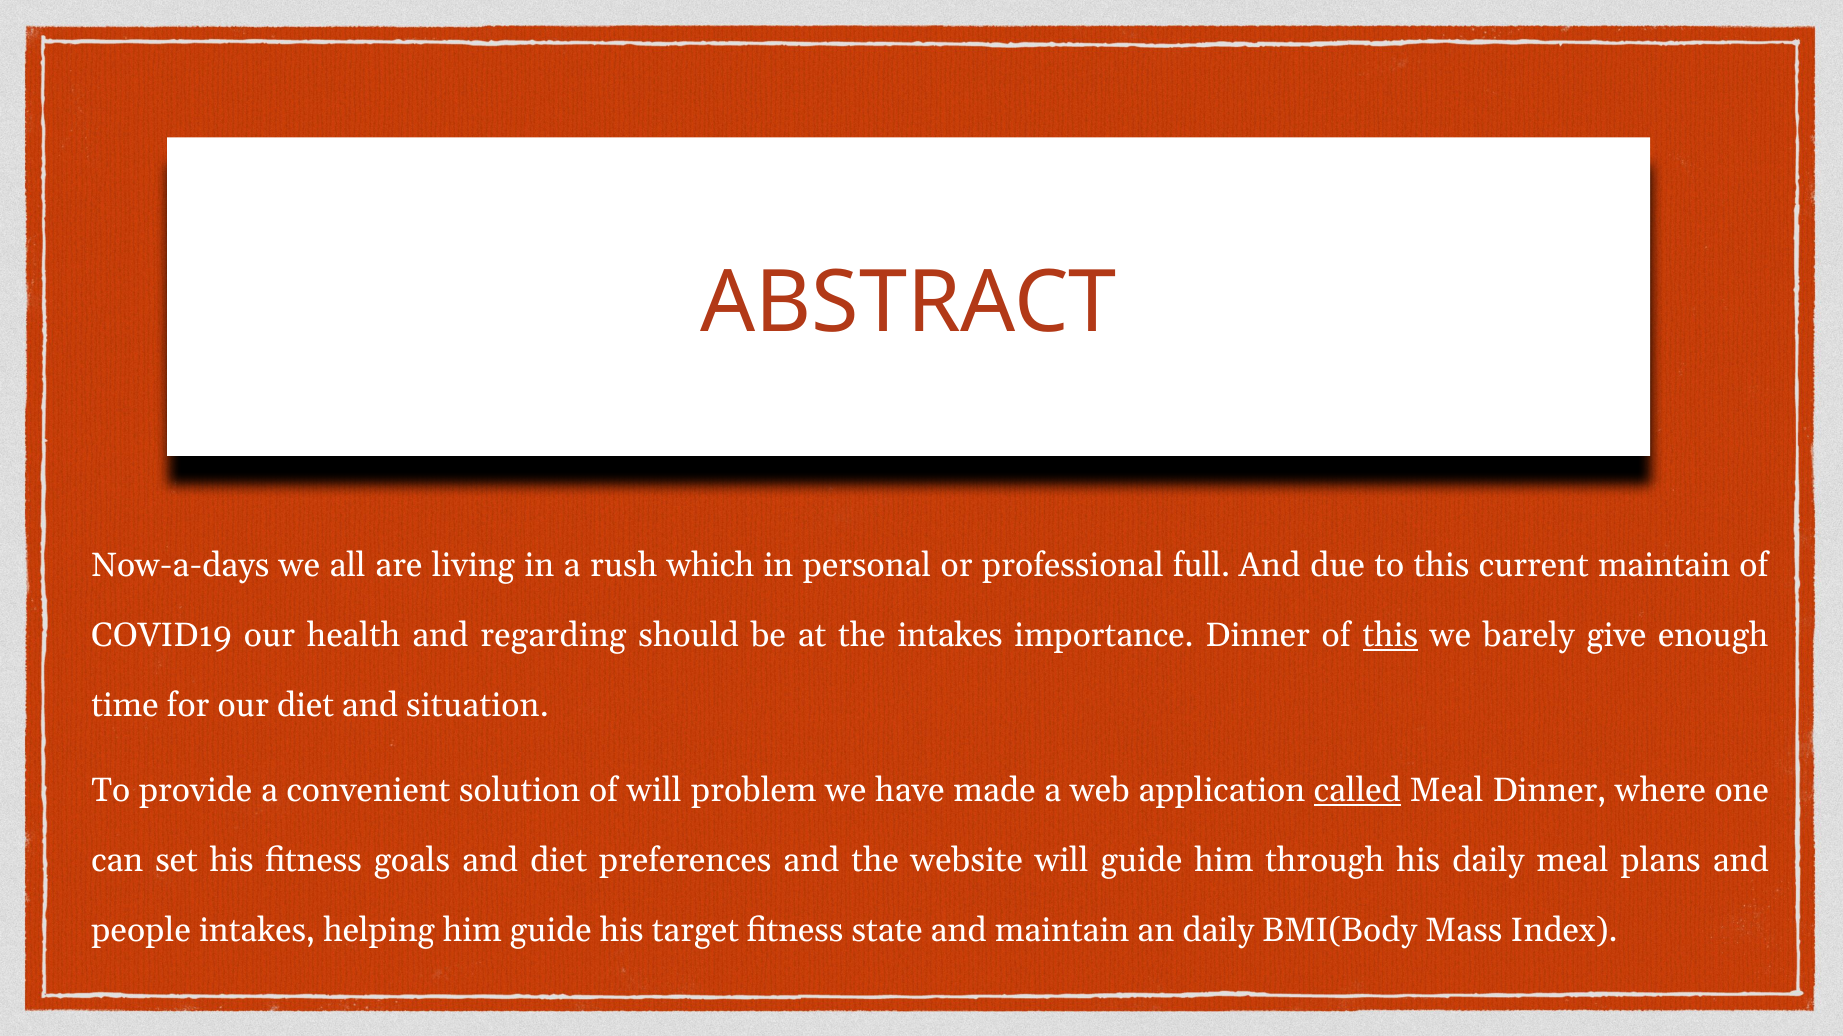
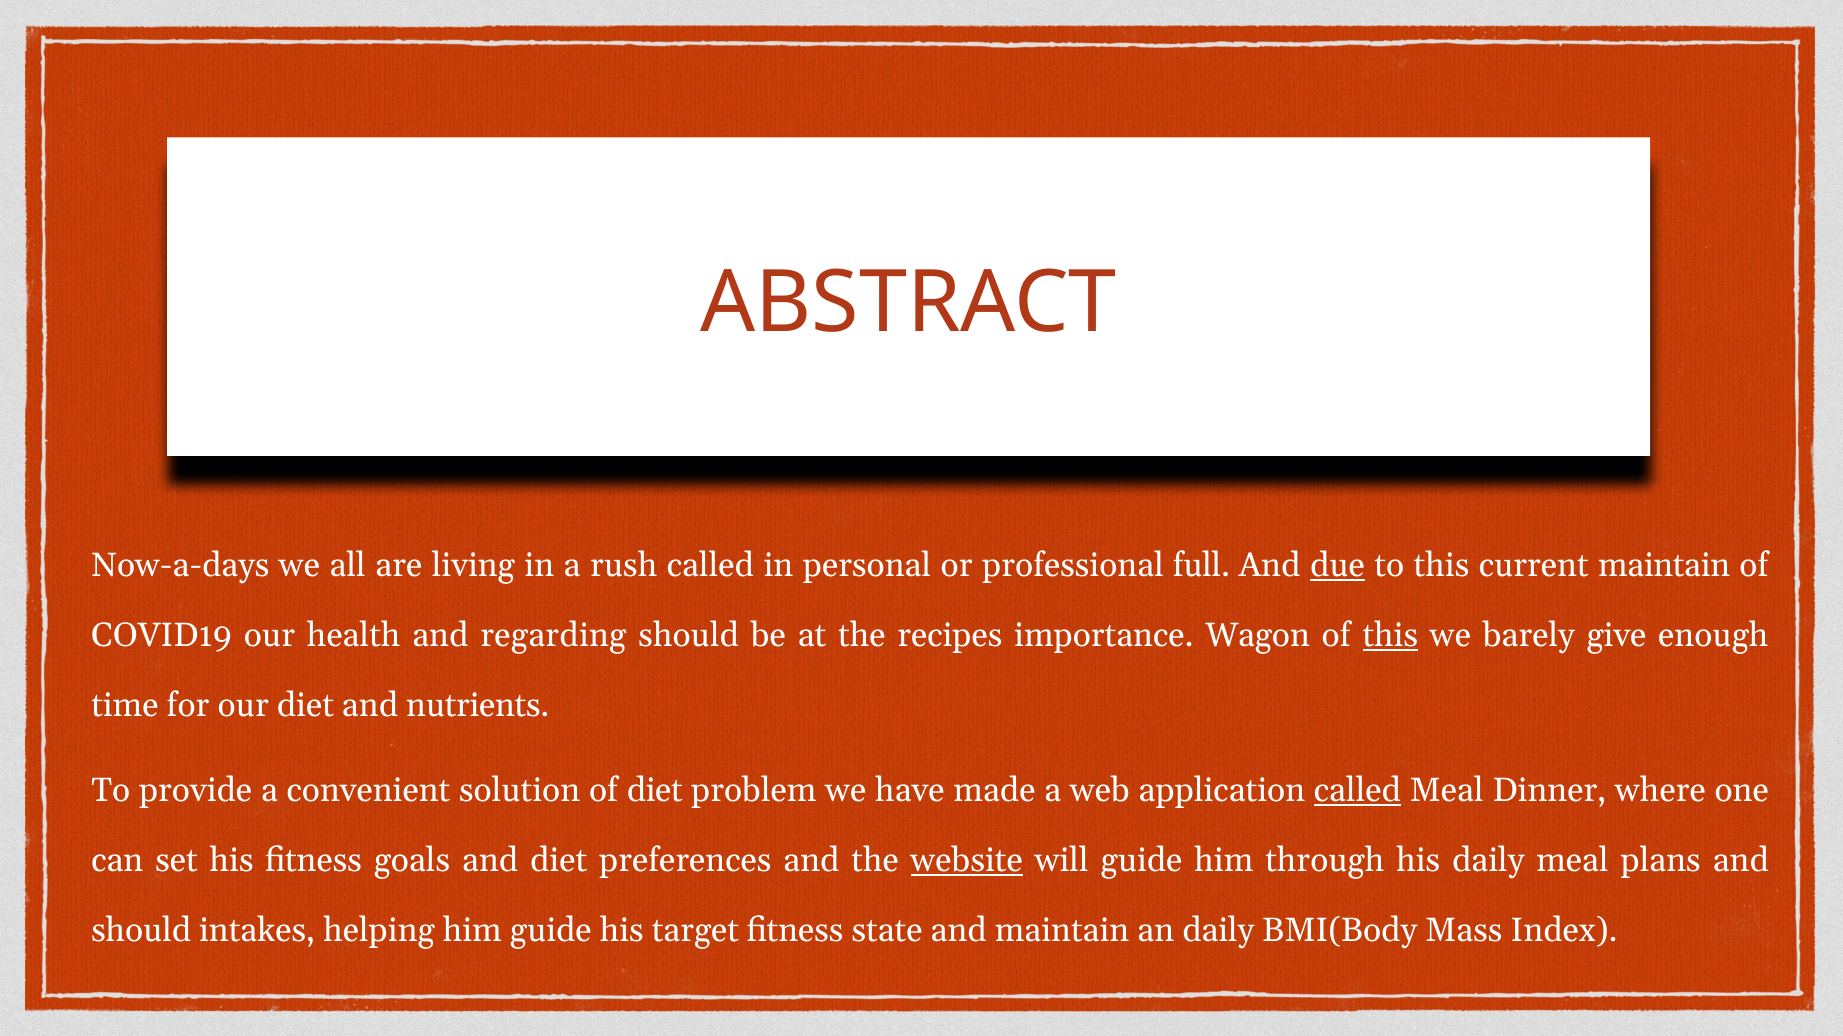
rush which: which -> called
due underline: none -> present
the intakes: intakes -> recipes
importance Dinner: Dinner -> Wagon
situation: situation -> nutrients
of will: will -> diet
website underline: none -> present
people at (141, 932): people -> should
